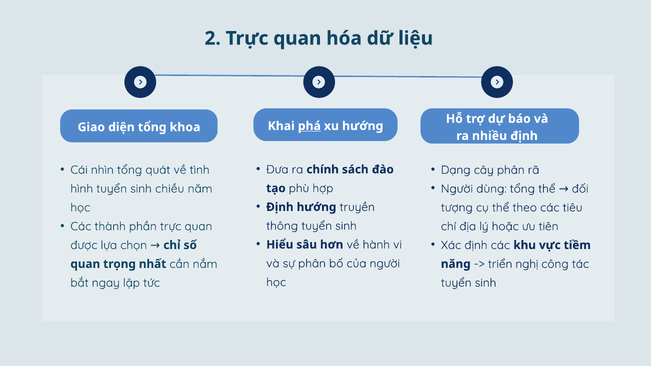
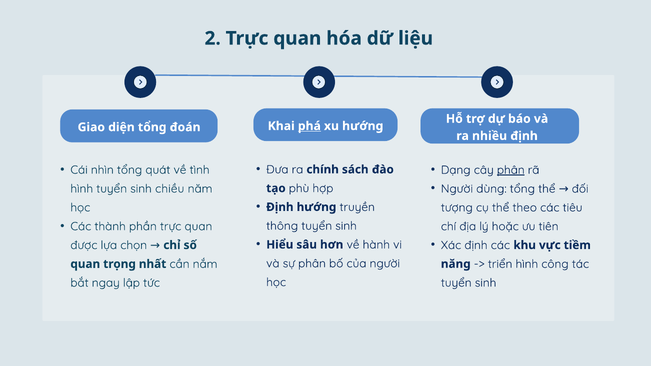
khoa: khoa -> đoán
phân at (511, 170) underline: none -> present
triển nghị: nghị -> hình
